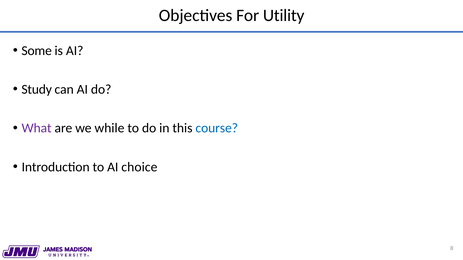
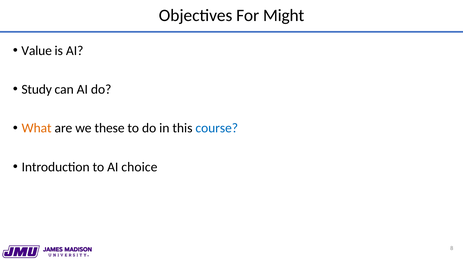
Utility: Utility -> Might
Some: Some -> Value
What colour: purple -> orange
while: while -> these
